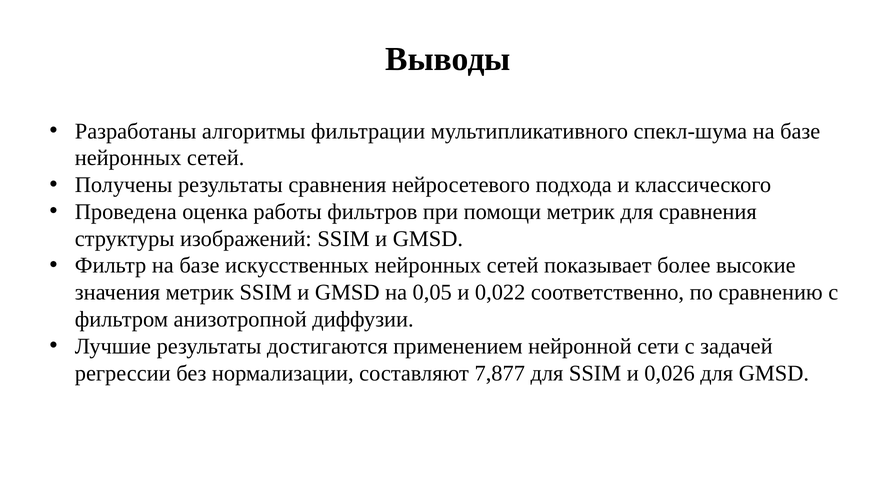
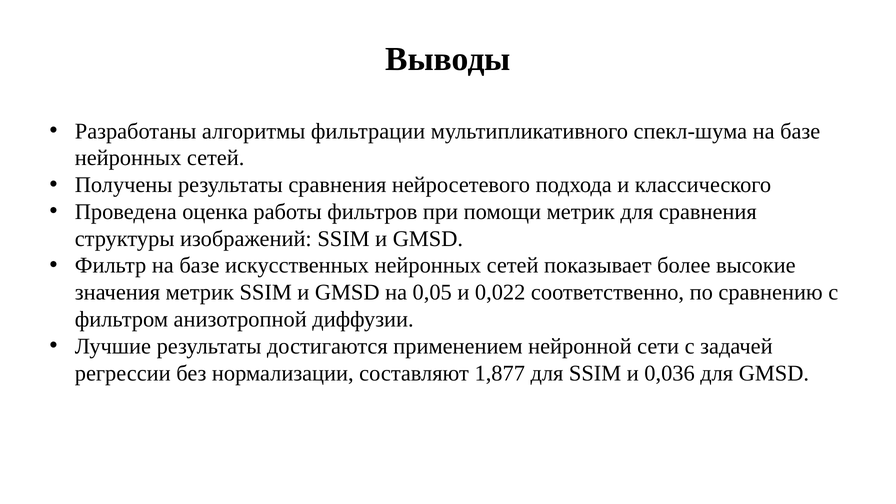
7,877: 7,877 -> 1,877
0,026: 0,026 -> 0,036
